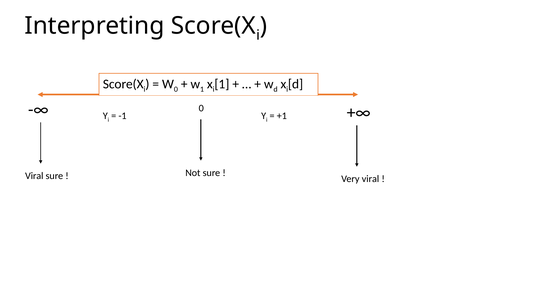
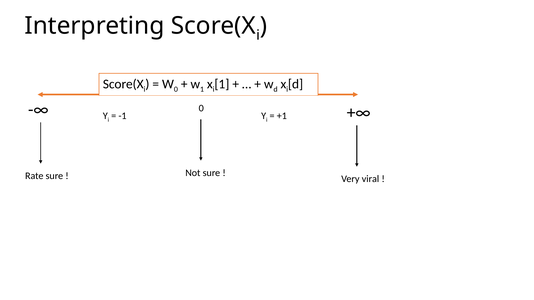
Viral at (34, 176): Viral -> Rate
